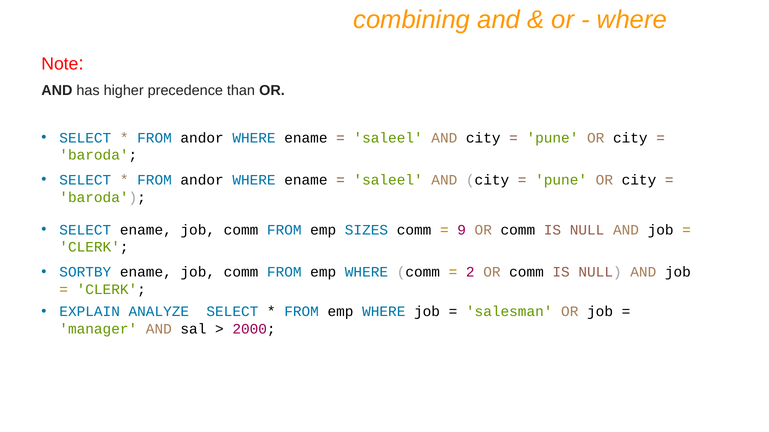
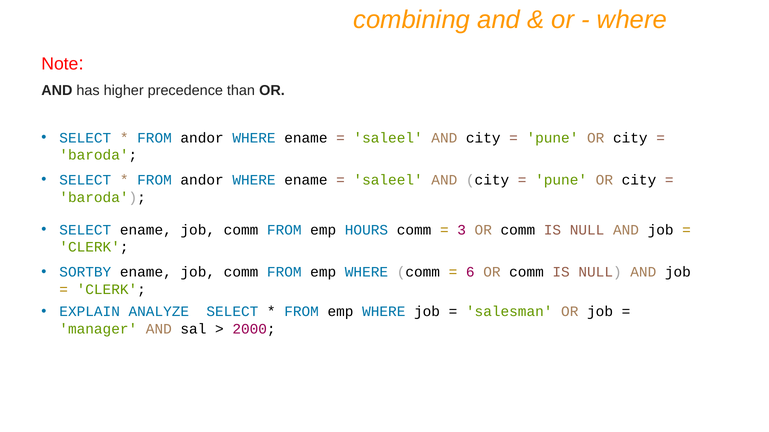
SIZES: SIZES -> HOURS
9: 9 -> 3
2: 2 -> 6
